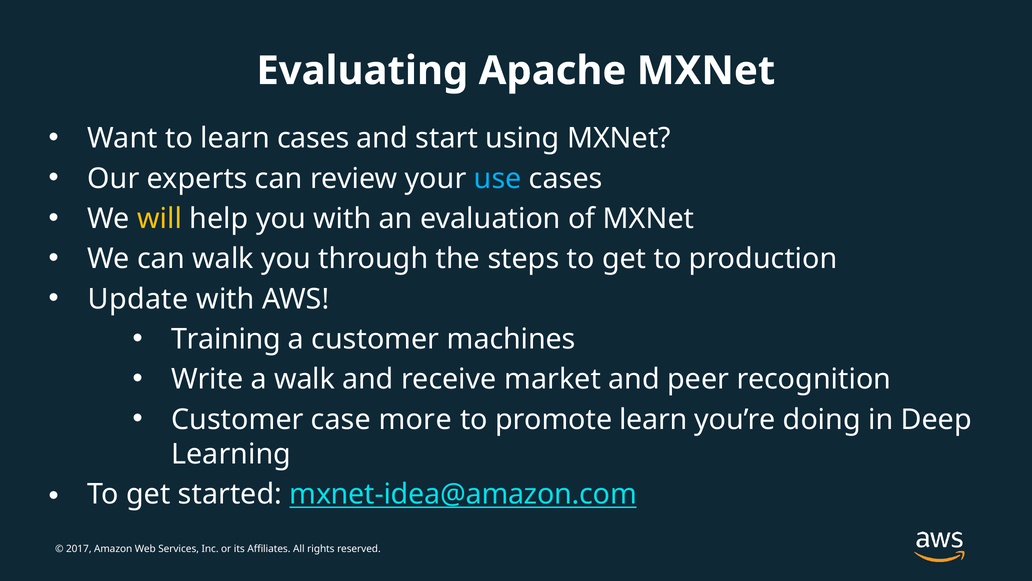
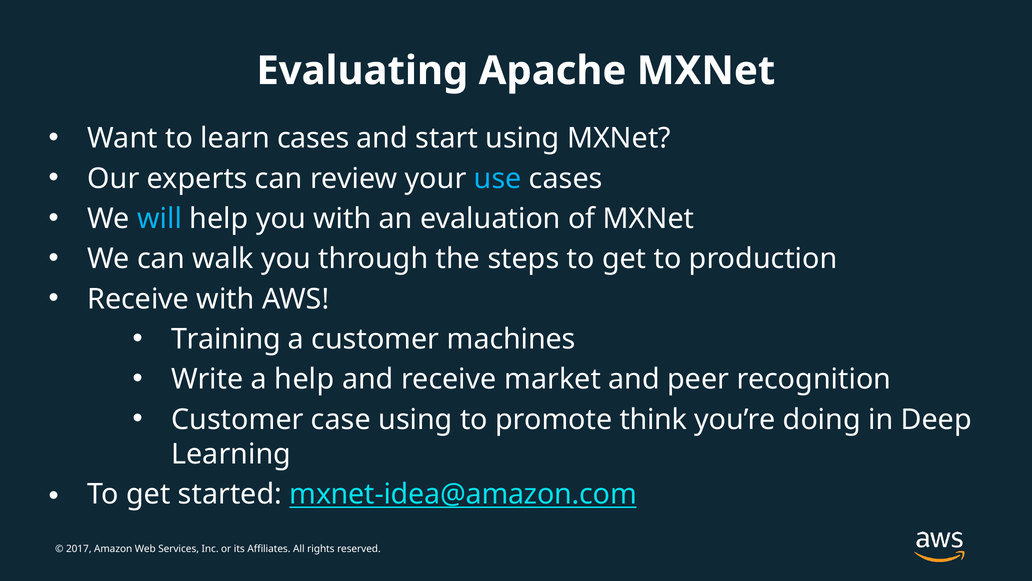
will colour: yellow -> light blue
Update at (138, 299): Update -> Receive
a walk: walk -> help
case more: more -> using
promote learn: learn -> think
